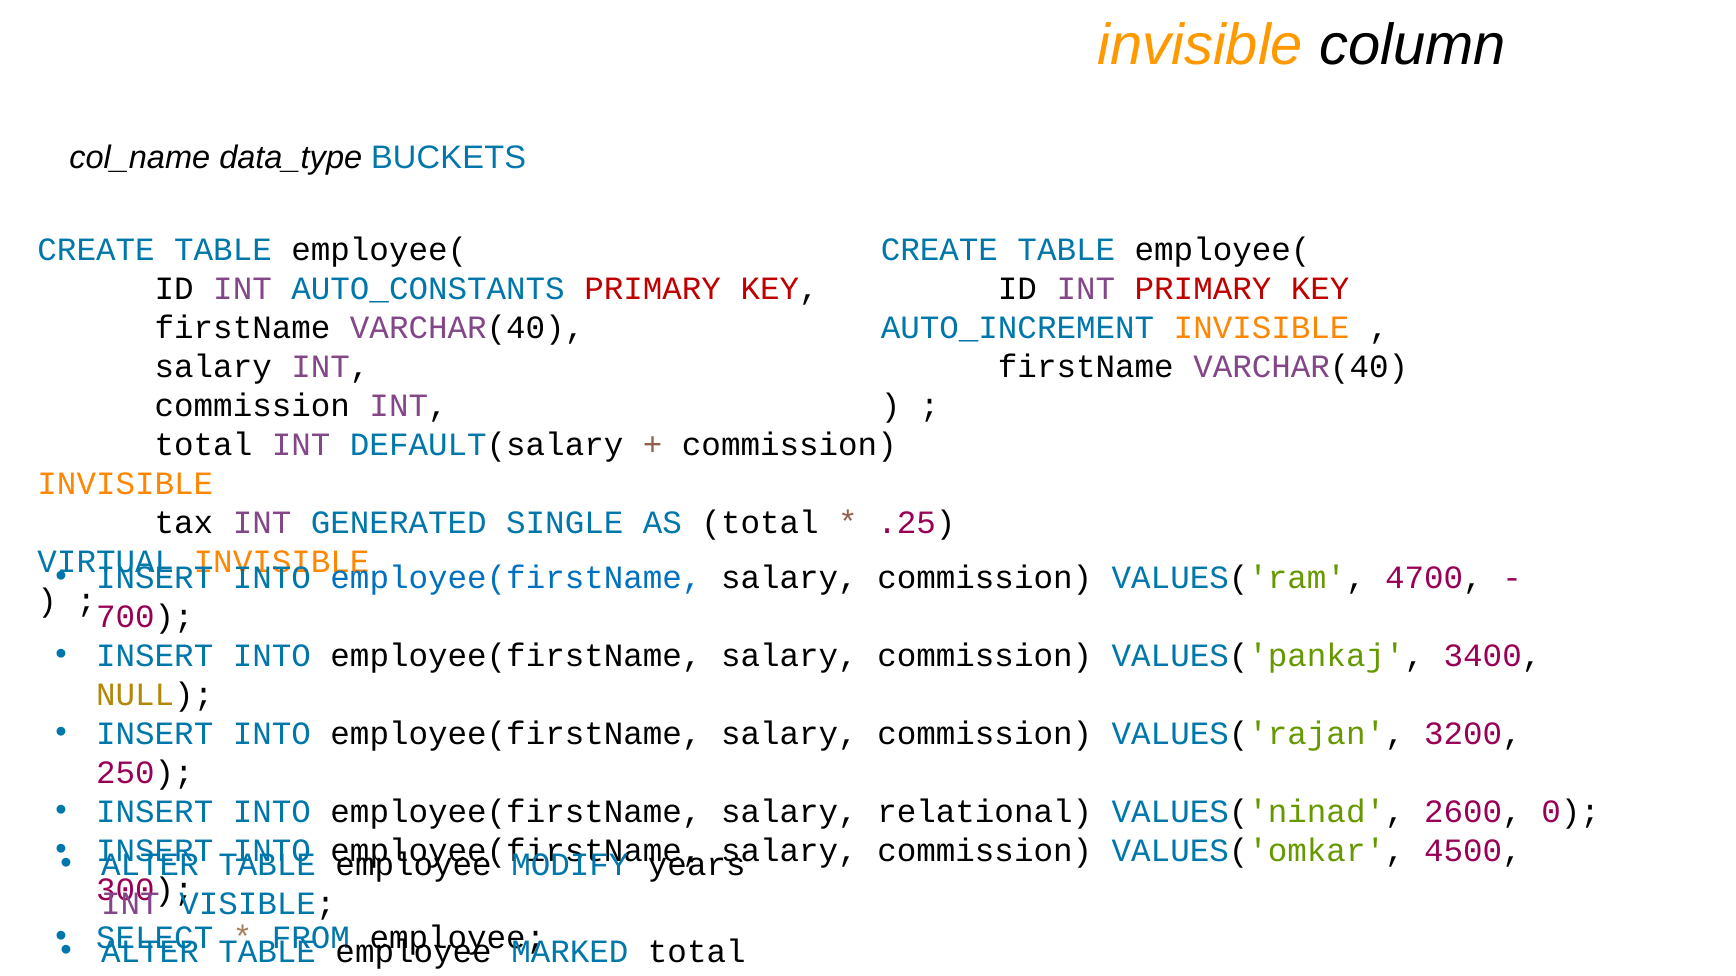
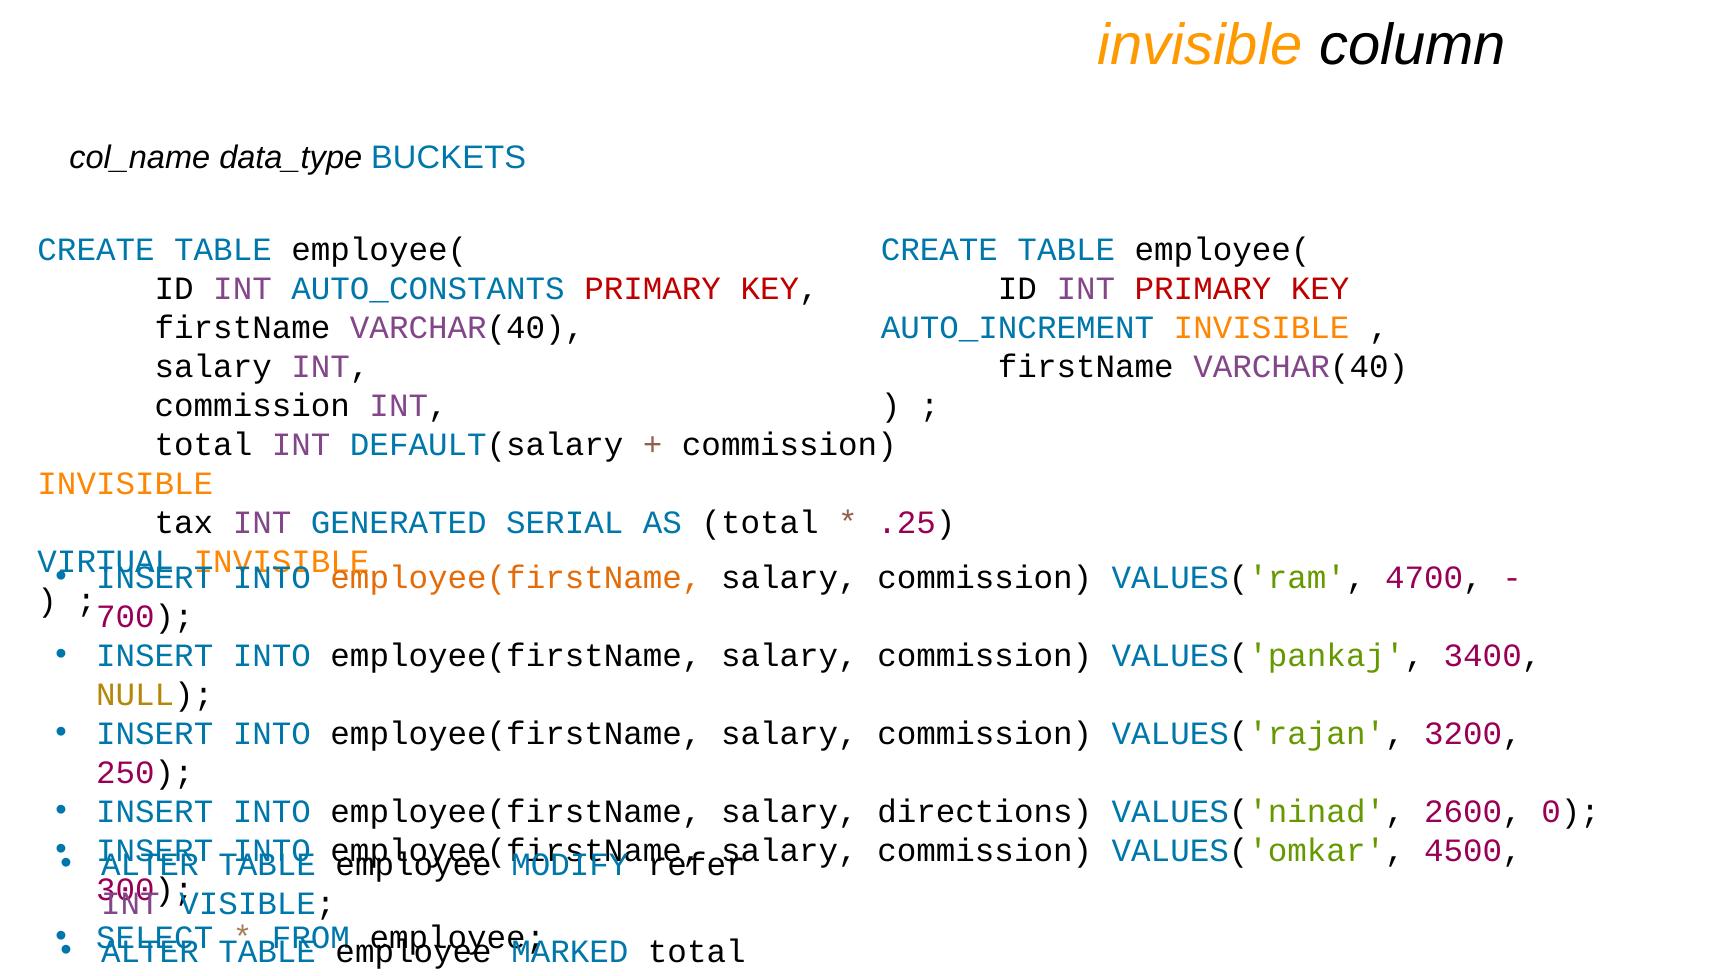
SINGLE: SINGLE -> SERIAL
employee(firstName at (516, 578) colour: blue -> orange
relational: relational -> directions
years: years -> refer
